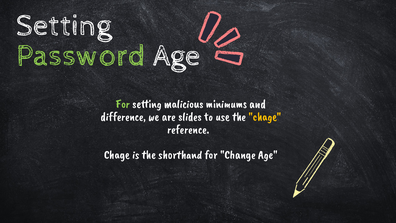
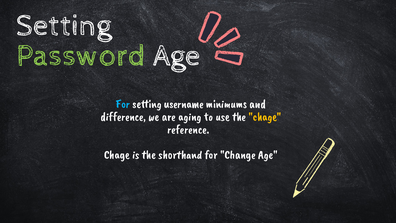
For at (123, 104) colour: light green -> light blue
malicious: malicious -> username
slides: slides -> aging
